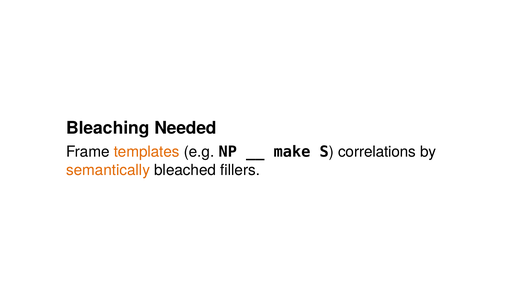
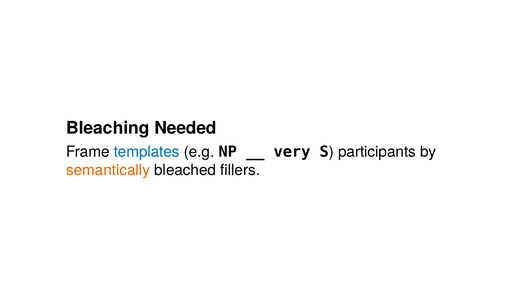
templates colour: orange -> blue
make: make -> very
correlations: correlations -> participants
